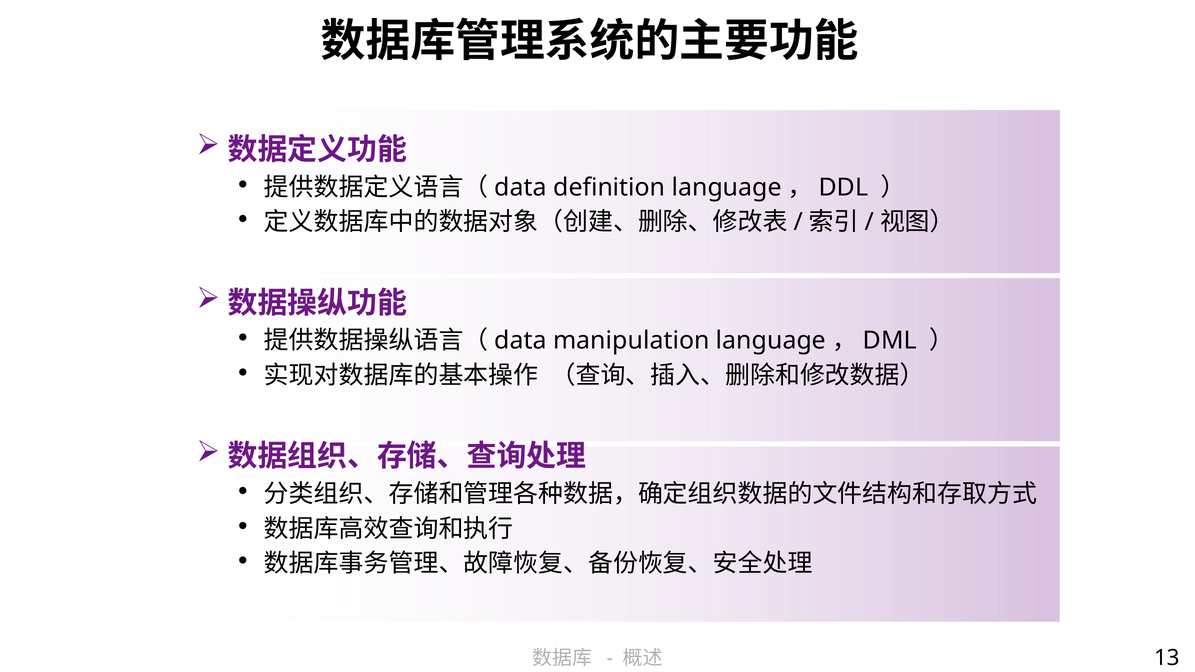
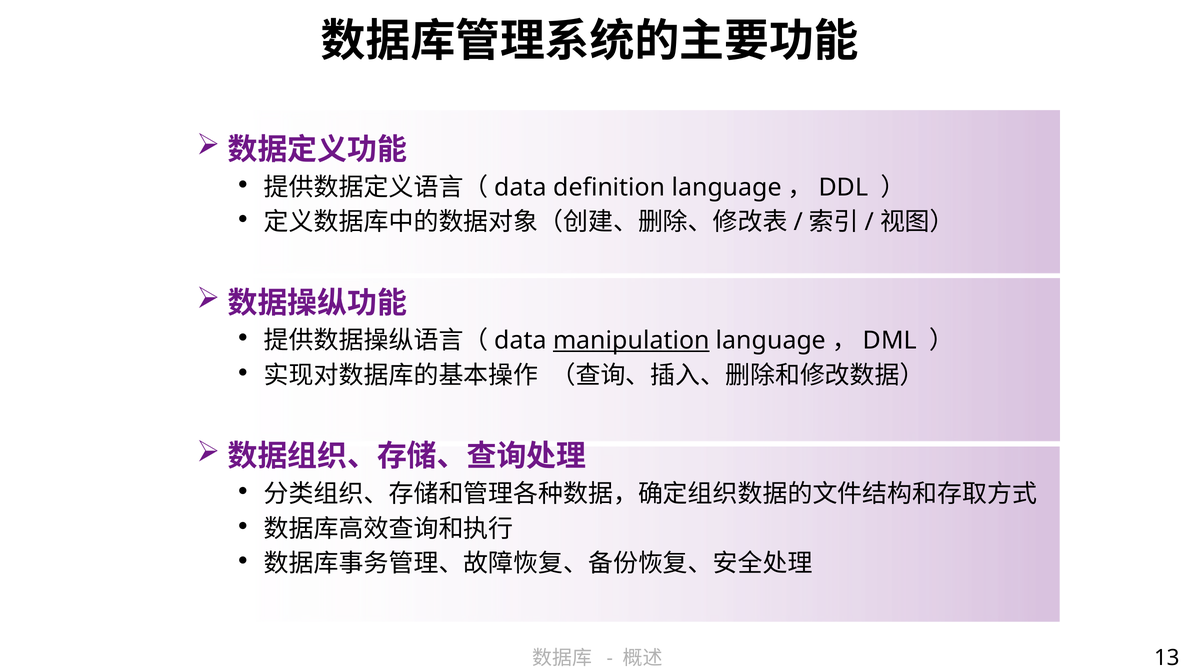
manipulation underline: none -> present
